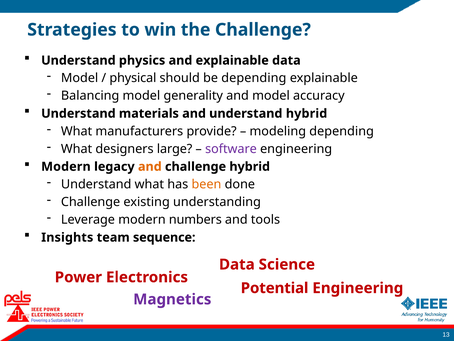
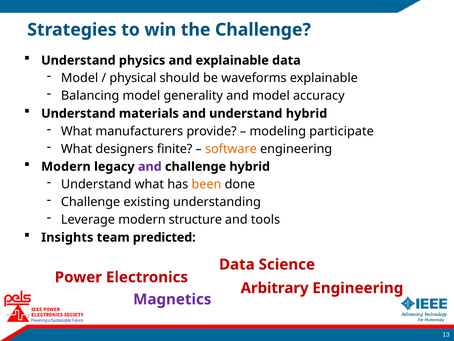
be depending: depending -> waveforms
modeling depending: depending -> participate
large: large -> finite
software colour: purple -> orange
and at (150, 166) colour: orange -> purple
numbers: numbers -> structure
sequence: sequence -> predicted
Potential: Potential -> Arbitrary
